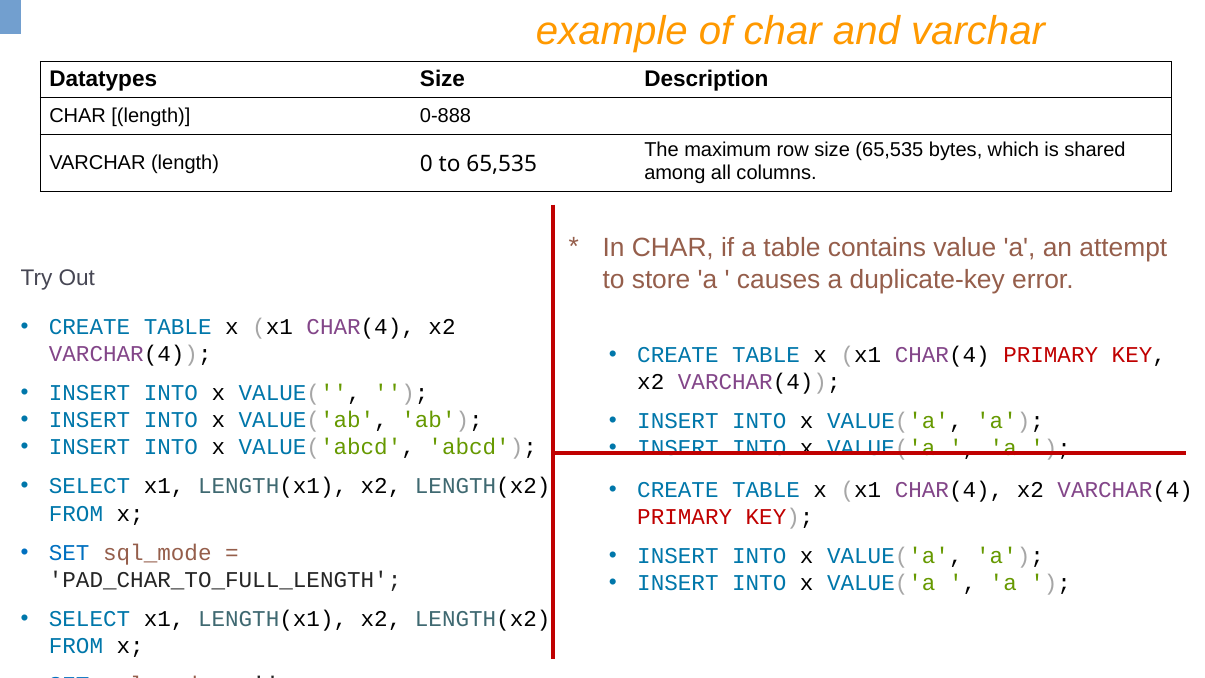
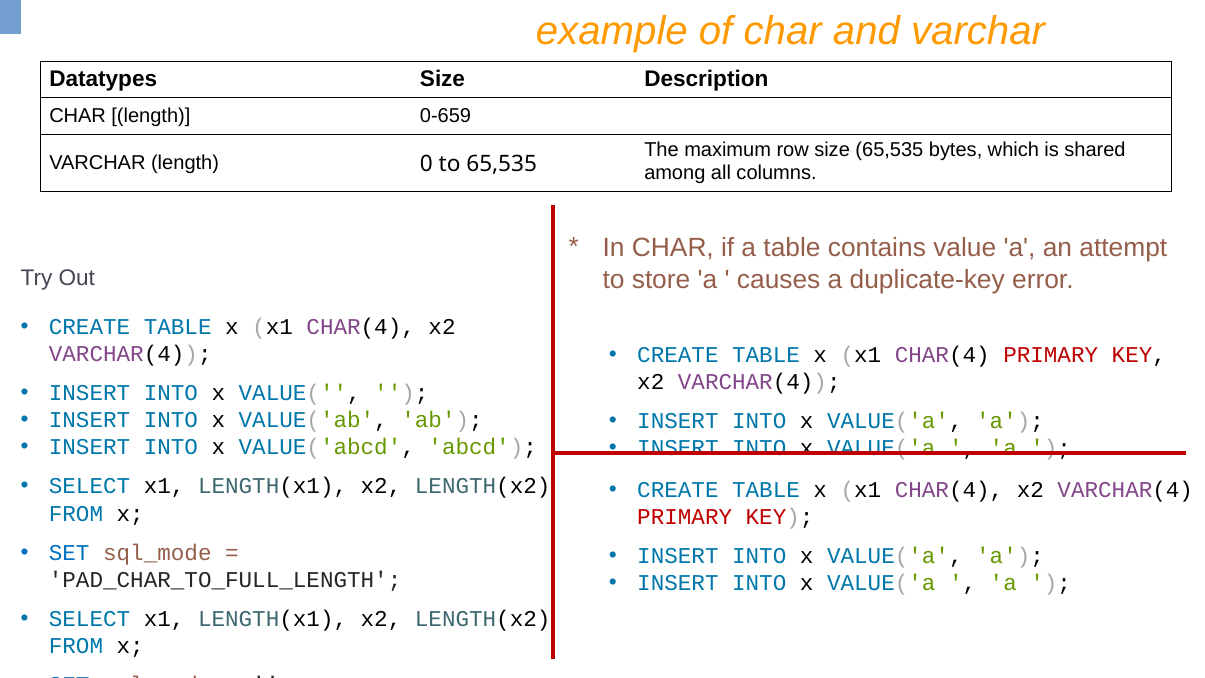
0-888: 0-888 -> 0-659
